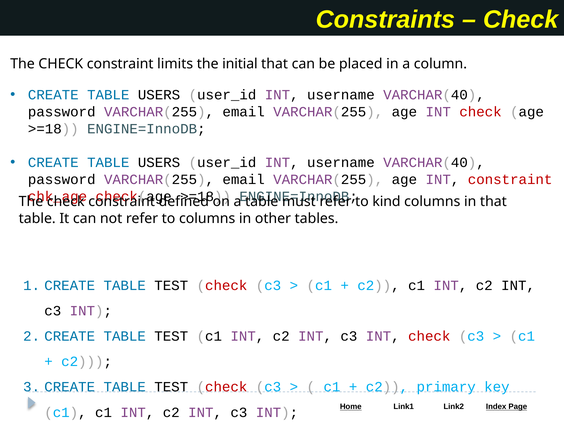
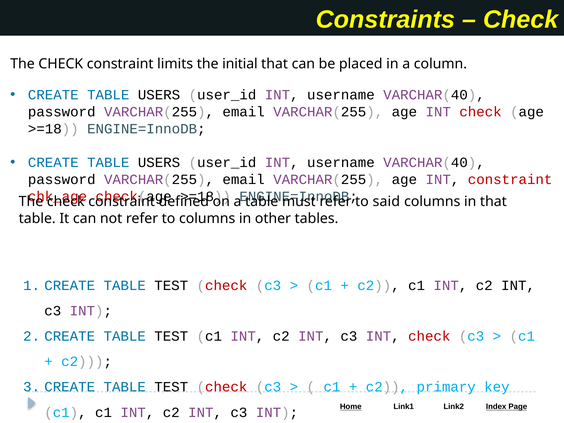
kind: kind -> said
